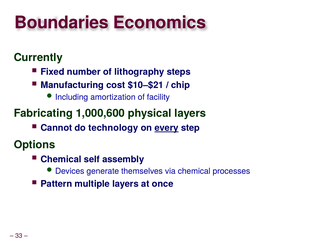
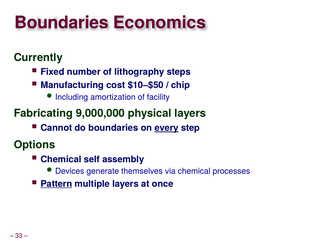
$10–$21: $10–$21 -> $10–$50
1,000,600: 1,000,600 -> 9,000,000
do technology: technology -> boundaries
Pattern underline: none -> present
